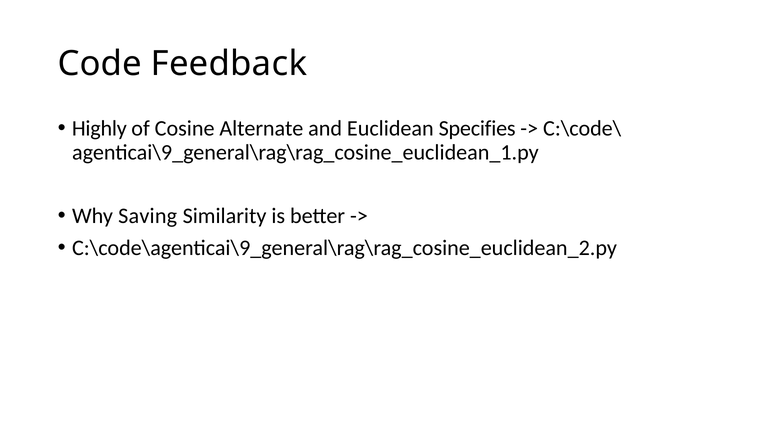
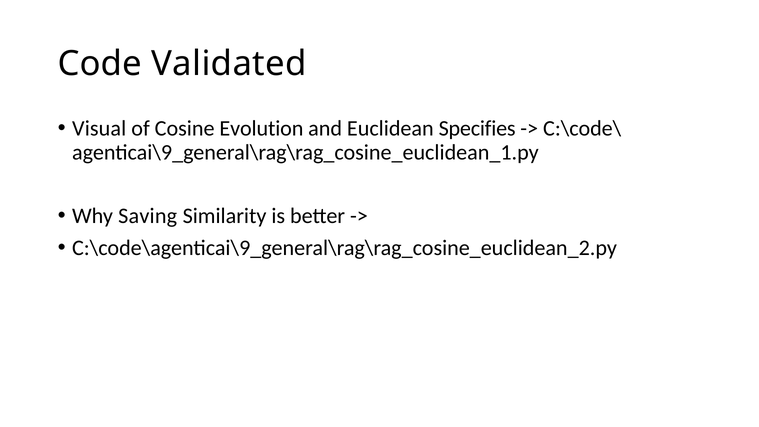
Feedback: Feedback -> Validated
Highly: Highly -> Visual
Alternate: Alternate -> Evolution
